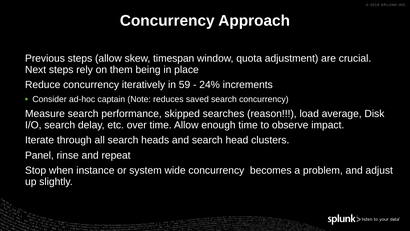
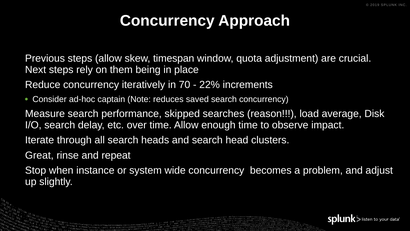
59: 59 -> 70
24%: 24% -> 22%
Panel: Panel -> Great
